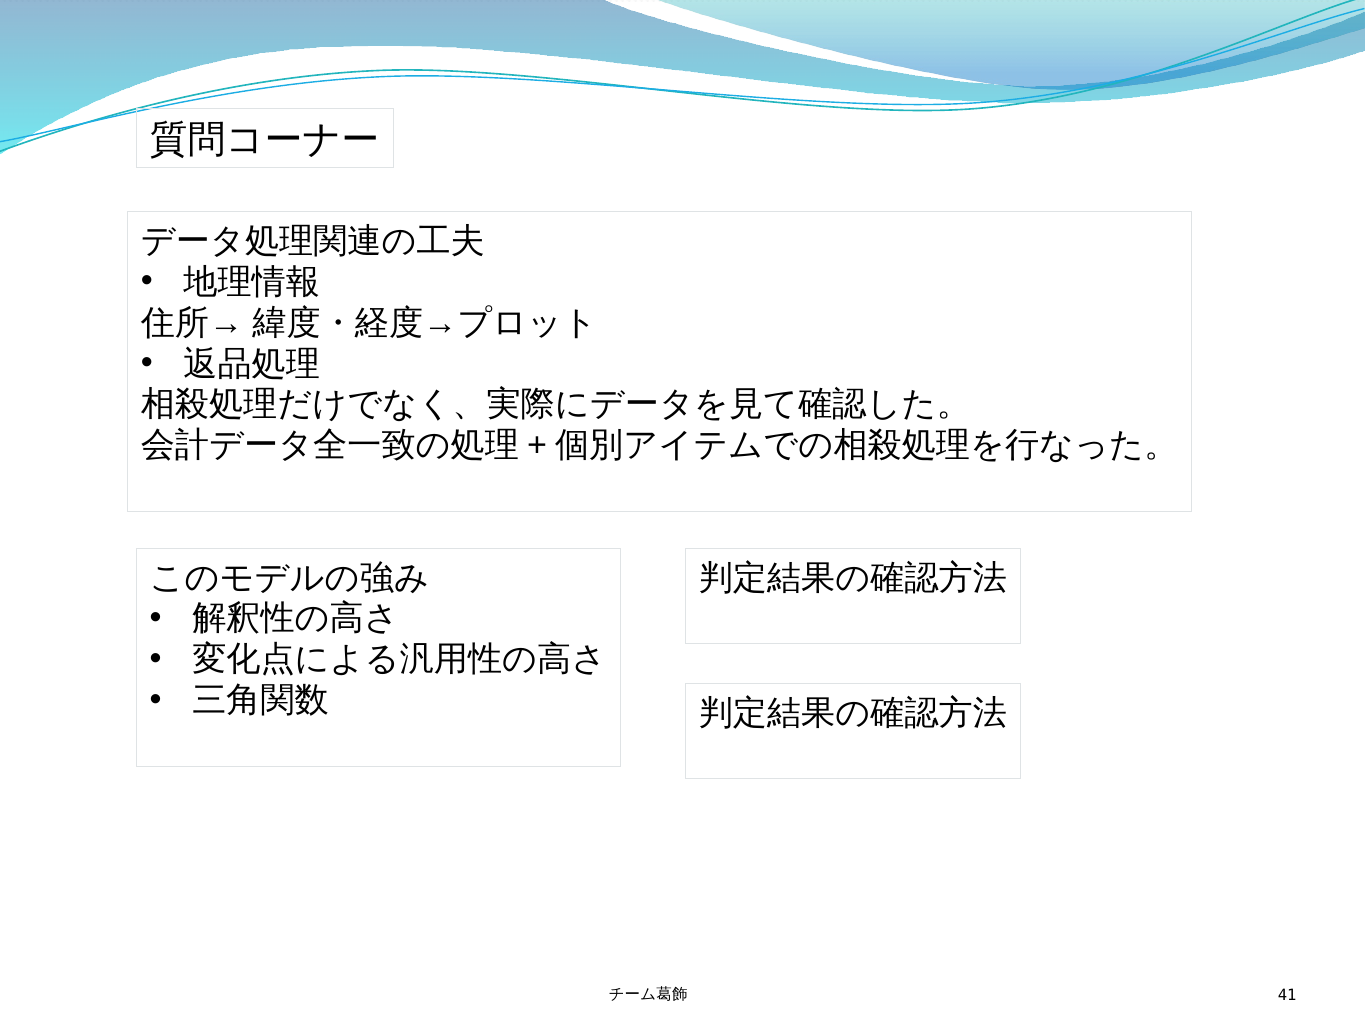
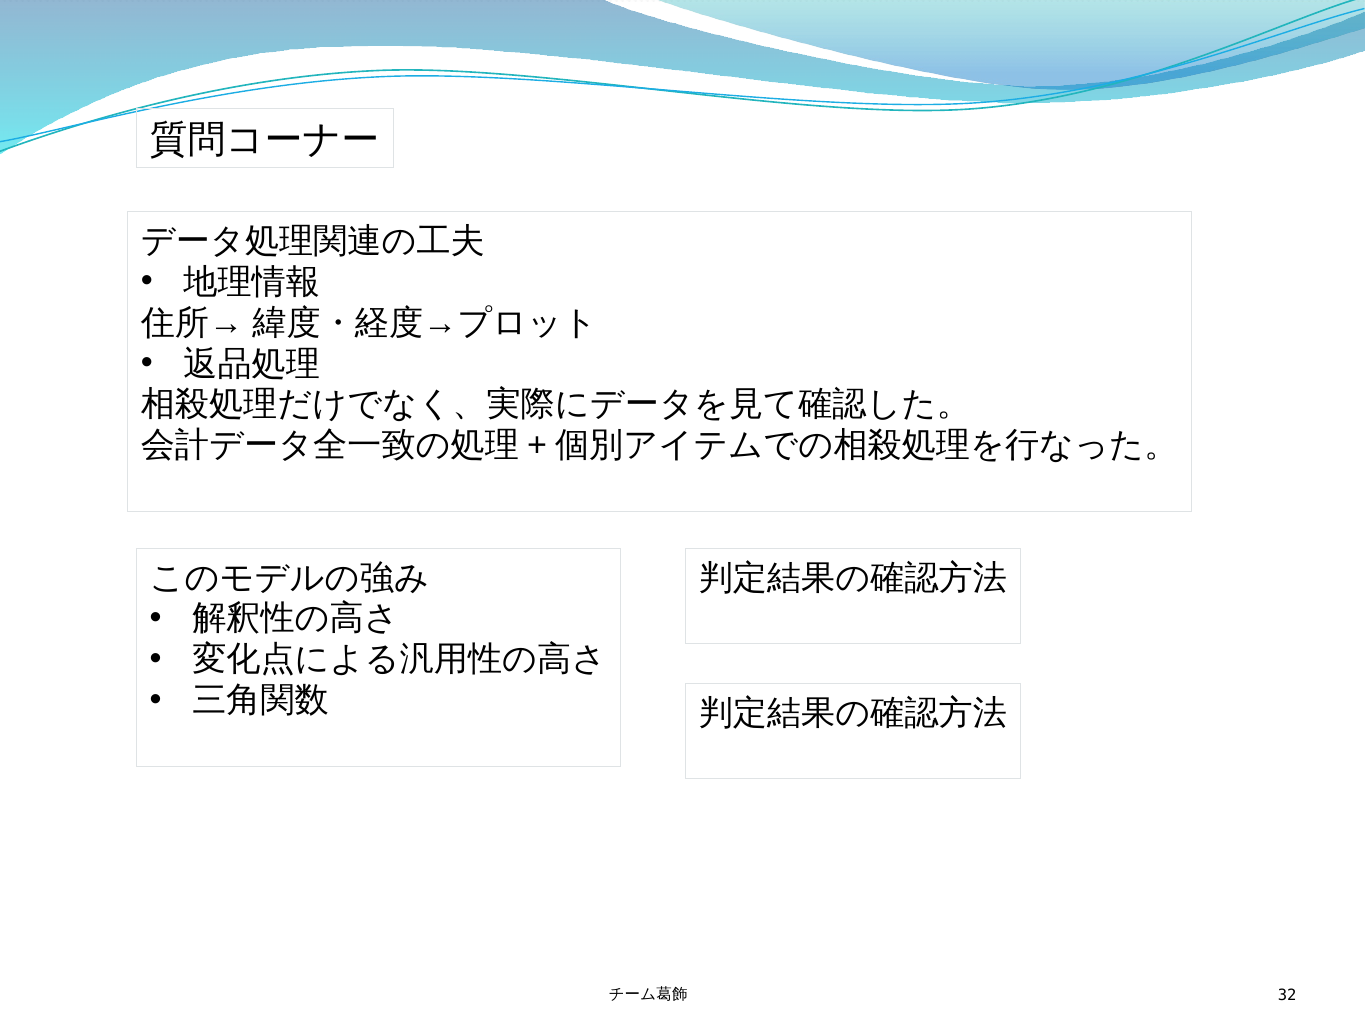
41: 41 -> 32
